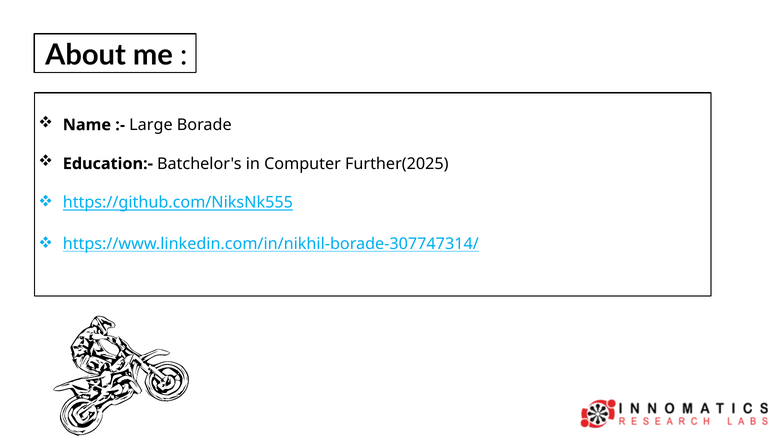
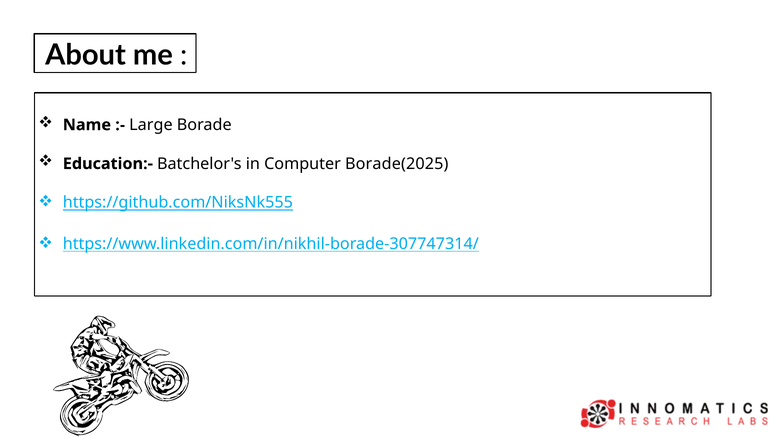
Further(2025: Further(2025 -> Borade(2025
